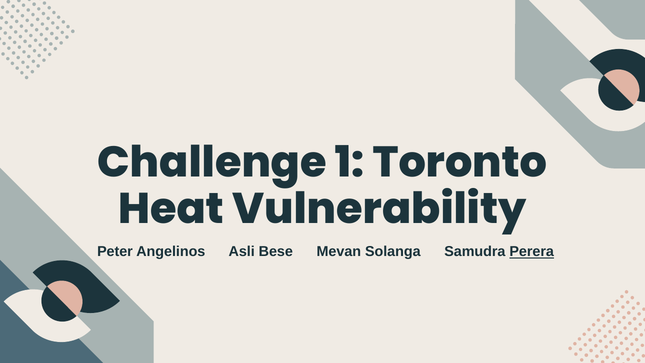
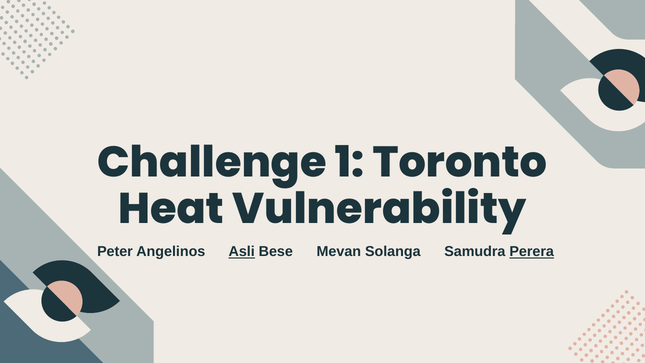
Asli underline: none -> present
